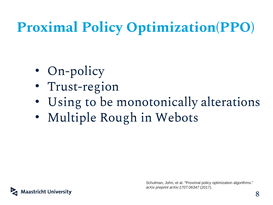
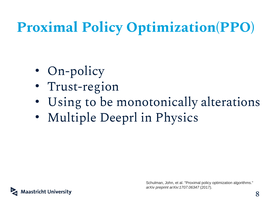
Rough: Rough -> Deeprl
Webots: Webots -> Physics
